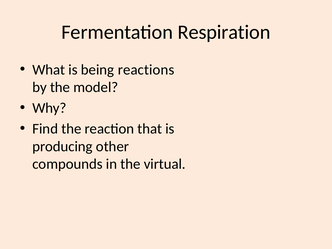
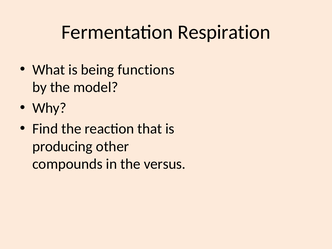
reactions: reactions -> functions
virtual: virtual -> versus
